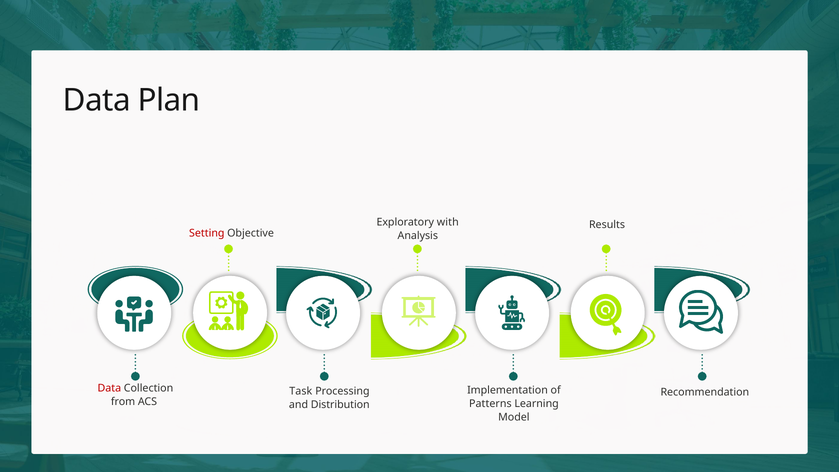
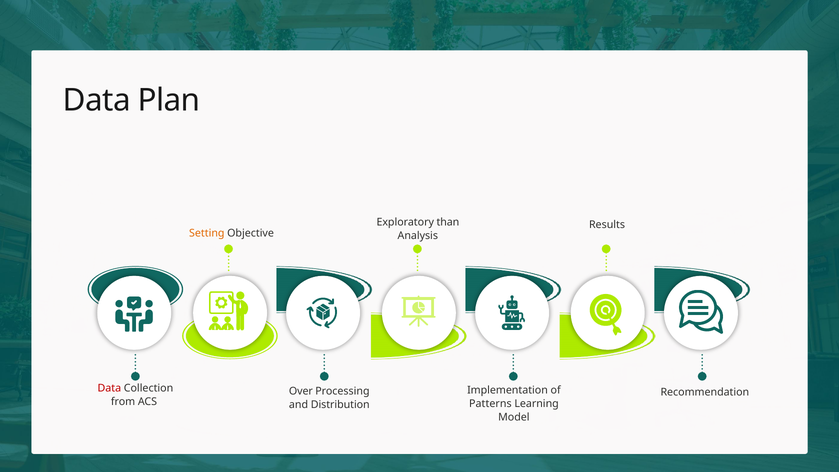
with: with -> than
Setting colour: red -> orange
Task: Task -> Over
